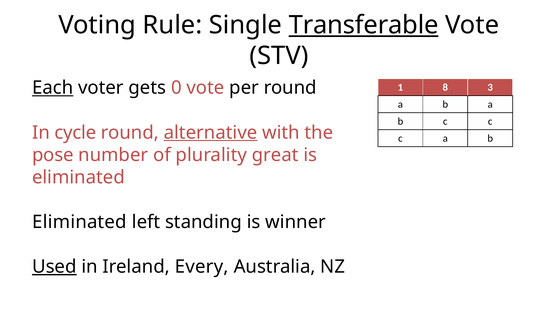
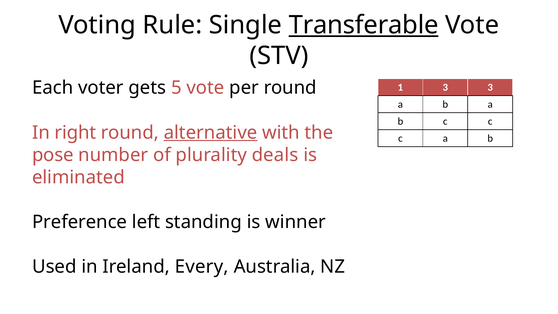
Each underline: present -> none
0: 0 -> 5
1 8: 8 -> 3
cycle: cycle -> right
great: great -> deals
Eliminated at (79, 222): Eliminated -> Preference
Used underline: present -> none
